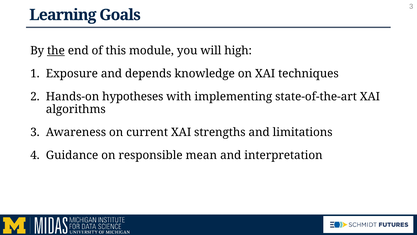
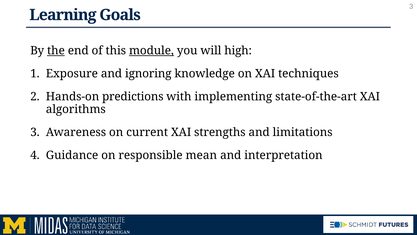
module underline: none -> present
depends: depends -> ignoring
hypotheses: hypotheses -> predictions
